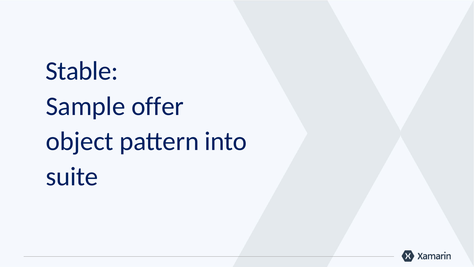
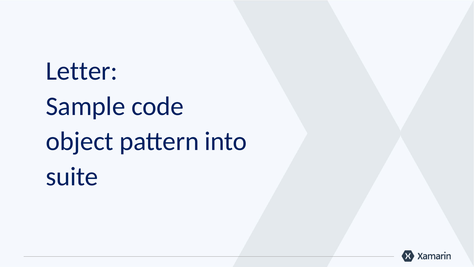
Stable: Stable -> Letter
offer: offer -> code
